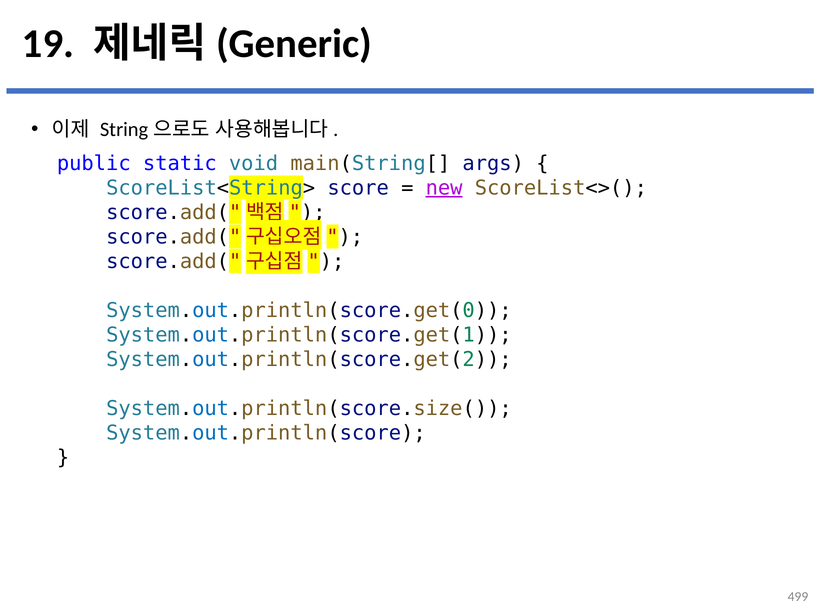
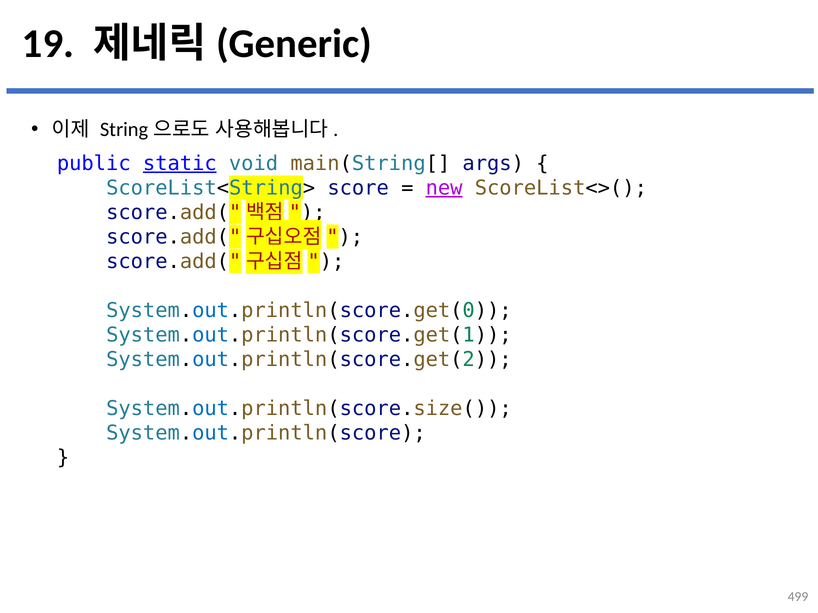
static underline: none -> present
